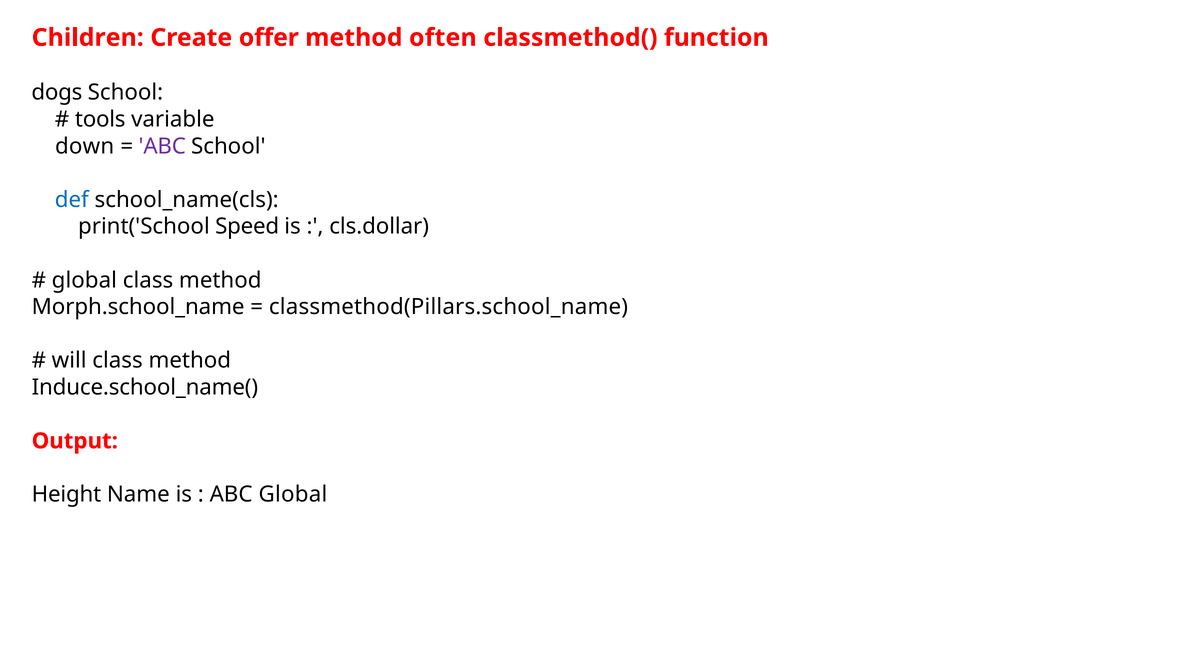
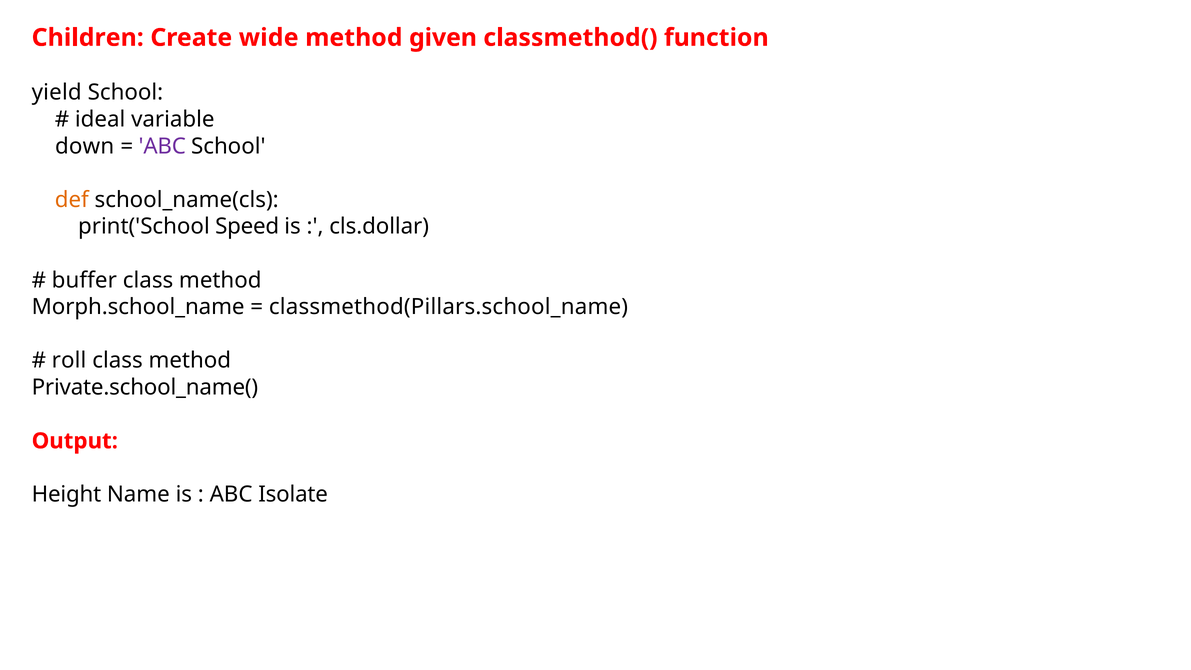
offer: offer -> wide
often: often -> given
dogs: dogs -> yield
tools: tools -> ideal
def colour: blue -> orange
global at (84, 280): global -> buffer
will: will -> roll
Induce.school_name(: Induce.school_name( -> Private.school_name(
ABC Global: Global -> Isolate
